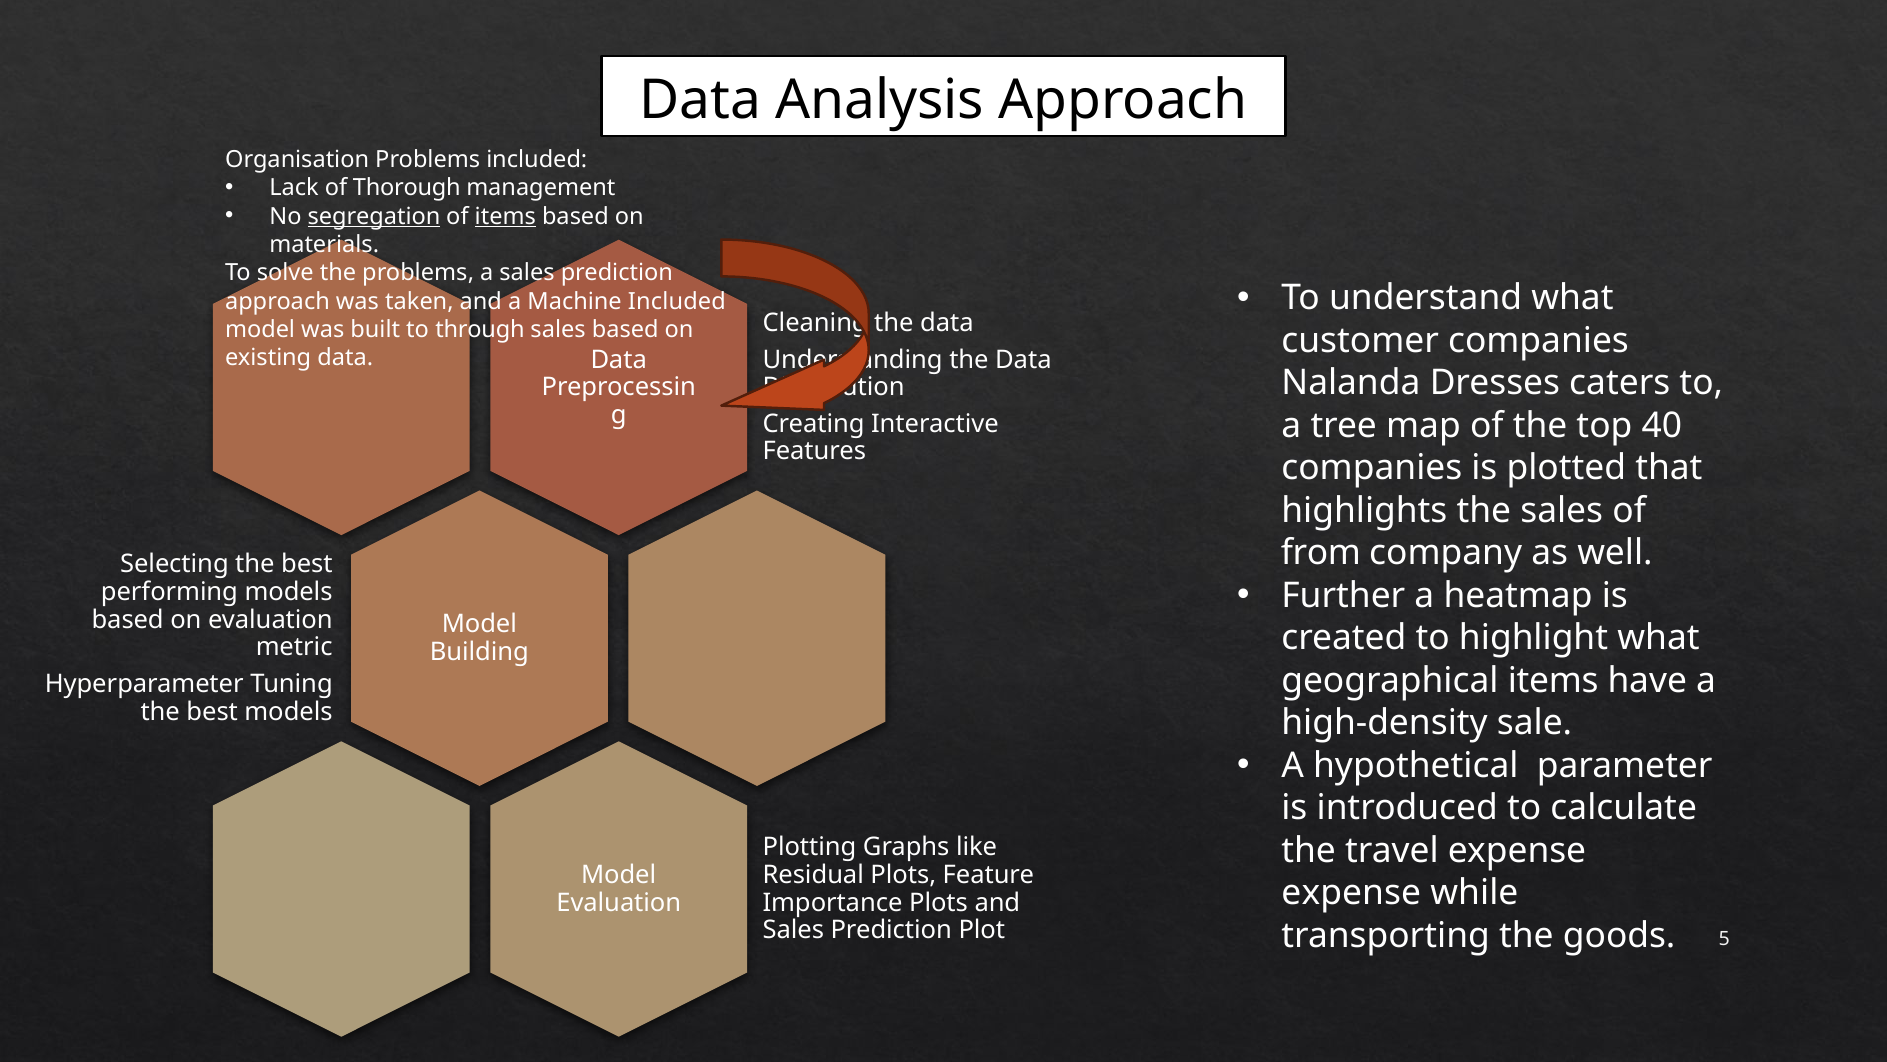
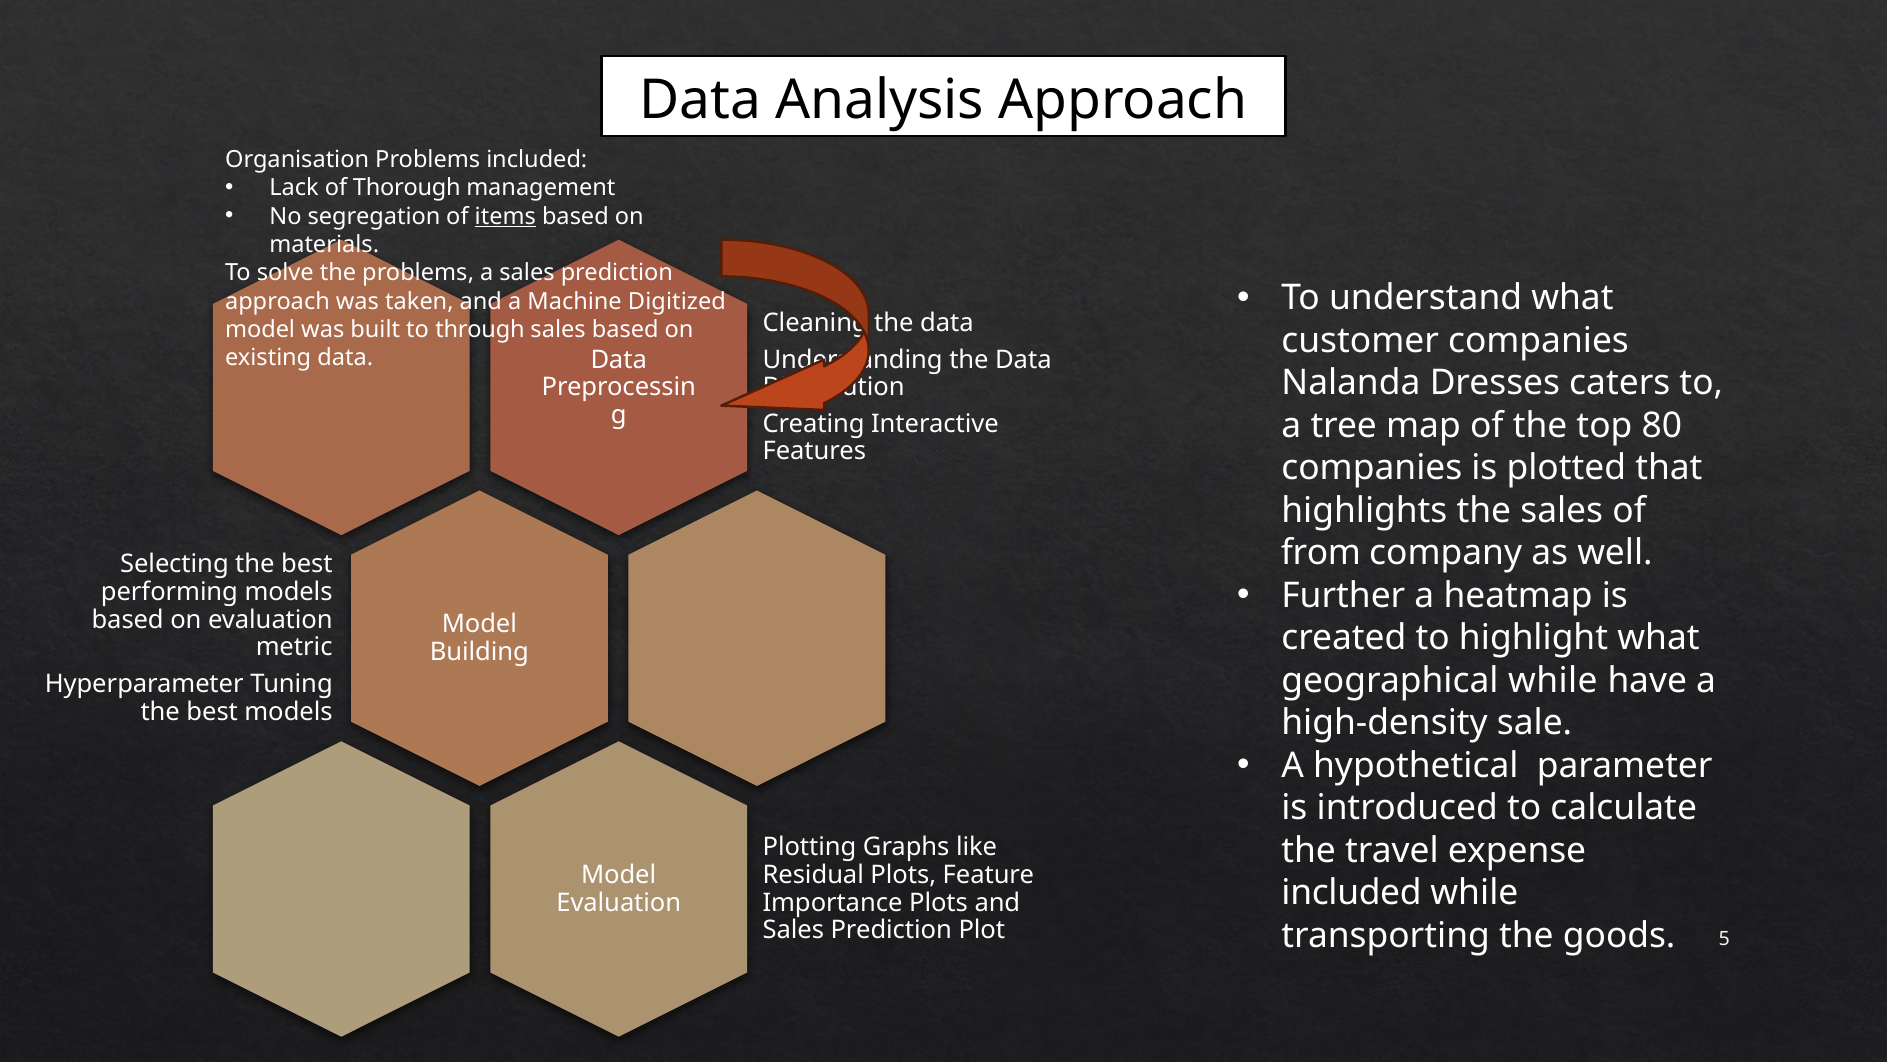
segregation underline: present -> none
Machine Included: Included -> Digitized
40: 40 -> 80
geographical items: items -> while
expense at (1351, 893): expense -> included
